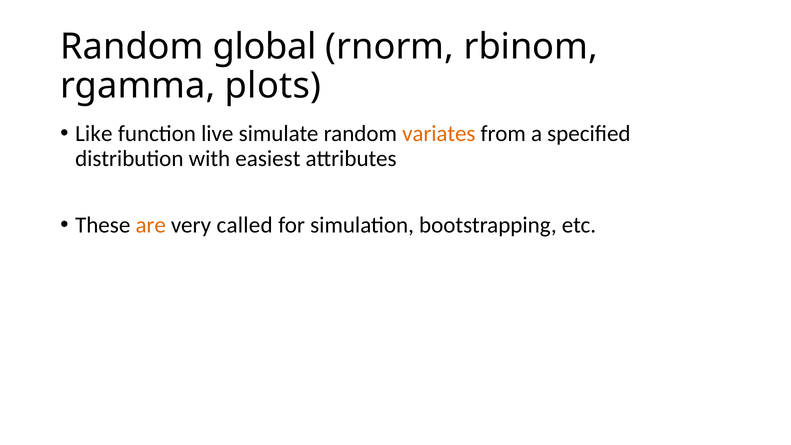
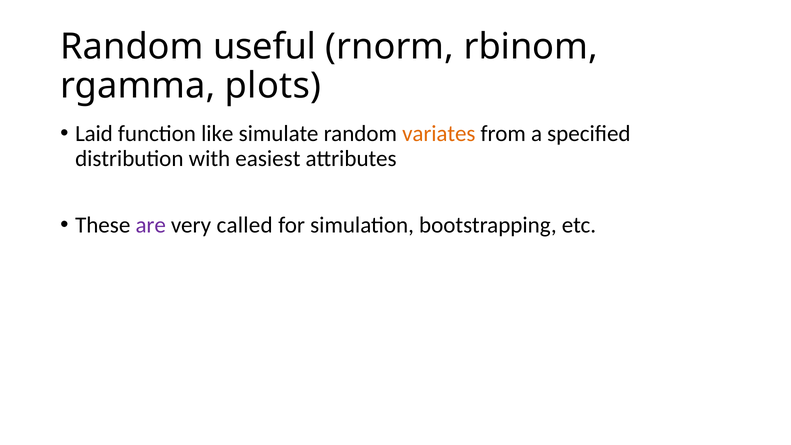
global: global -> useful
Like: Like -> Laid
live: live -> like
are colour: orange -> purple
